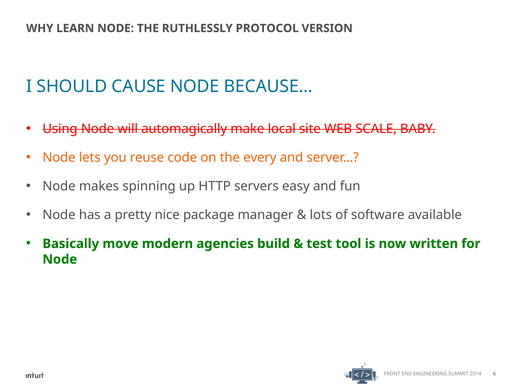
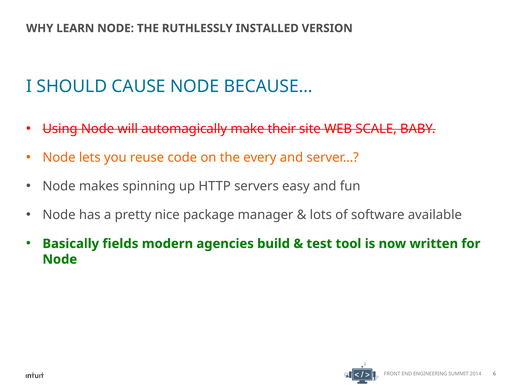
PROTOCOL: PROTOCOL -> INSTALLED
local: local -> their
move: move -> fields
